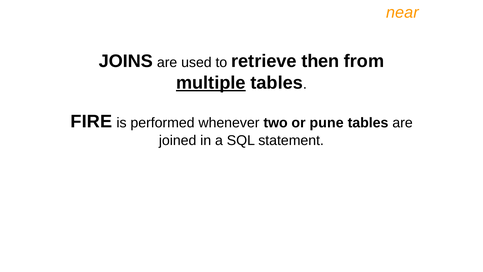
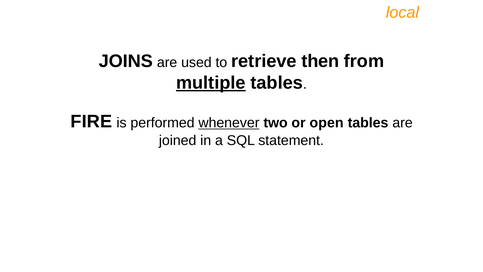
near: near -> local
whenever underline: none -> present
pune: pune -> open
